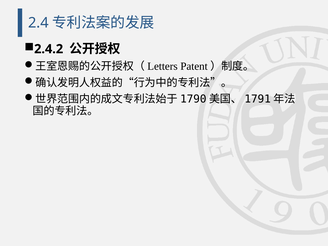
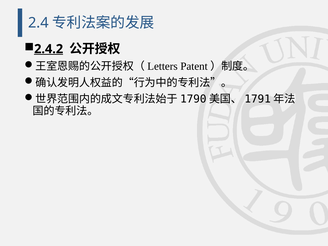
2.4.2 underline: none -> present
